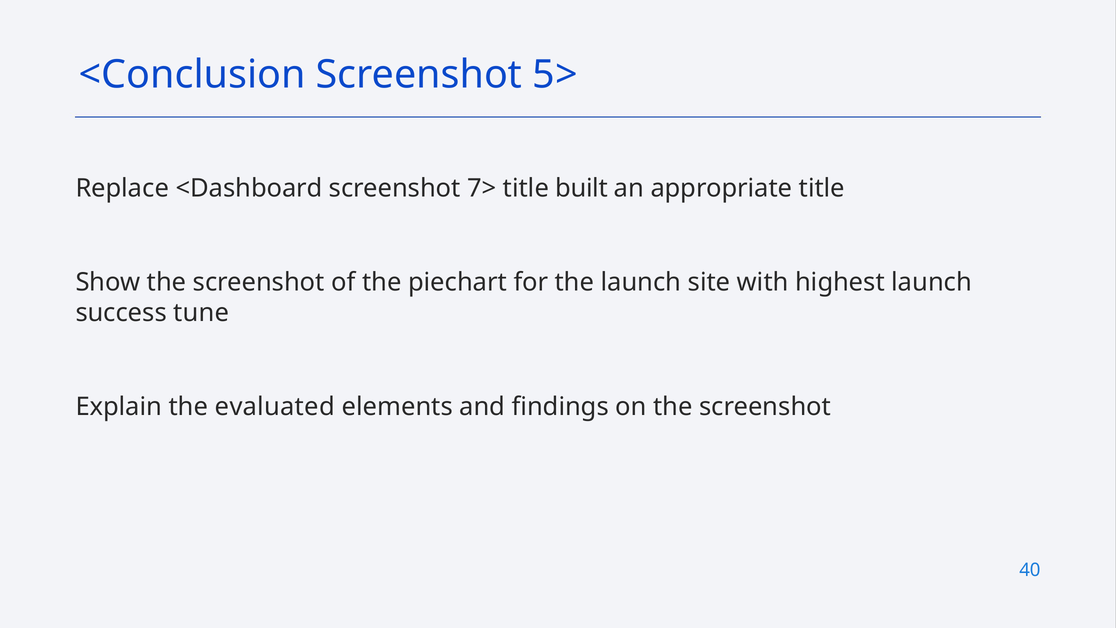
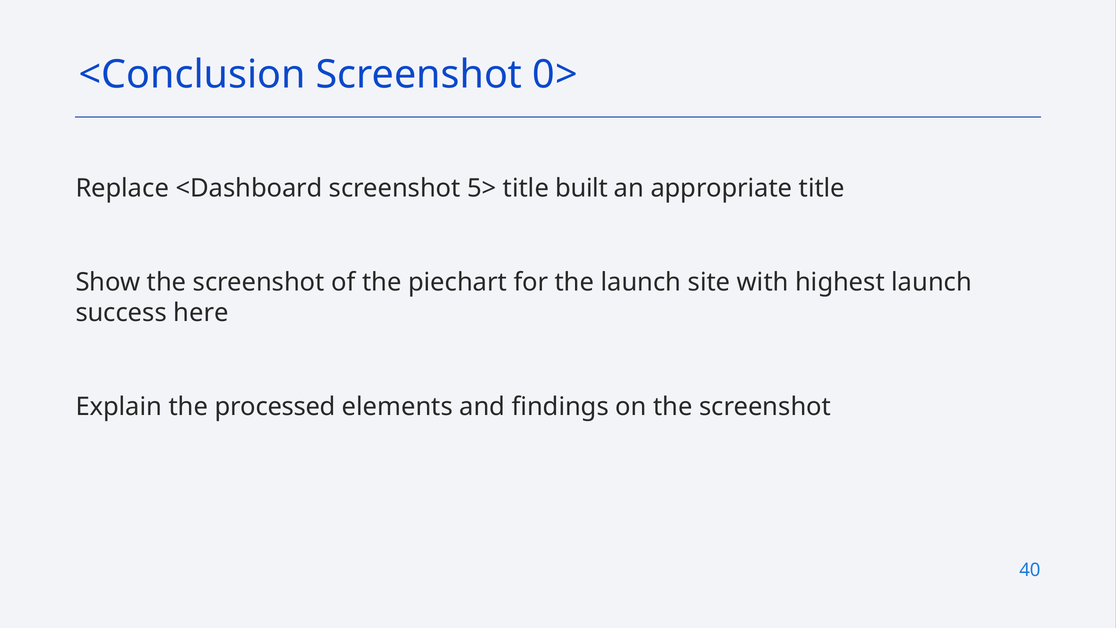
5>: 5> -> 0>
7>: 7> -> 5>
tune: tune -> here
evaluated: evaluated -> processed
